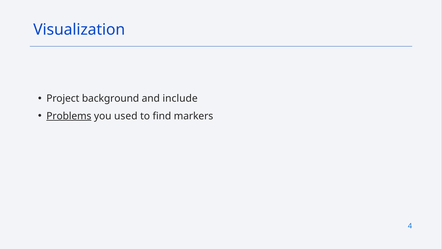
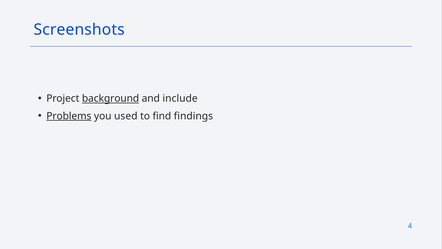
Visualization: Visualization -> Screenshots
background underline: none -> present
markers: markers -> findings
